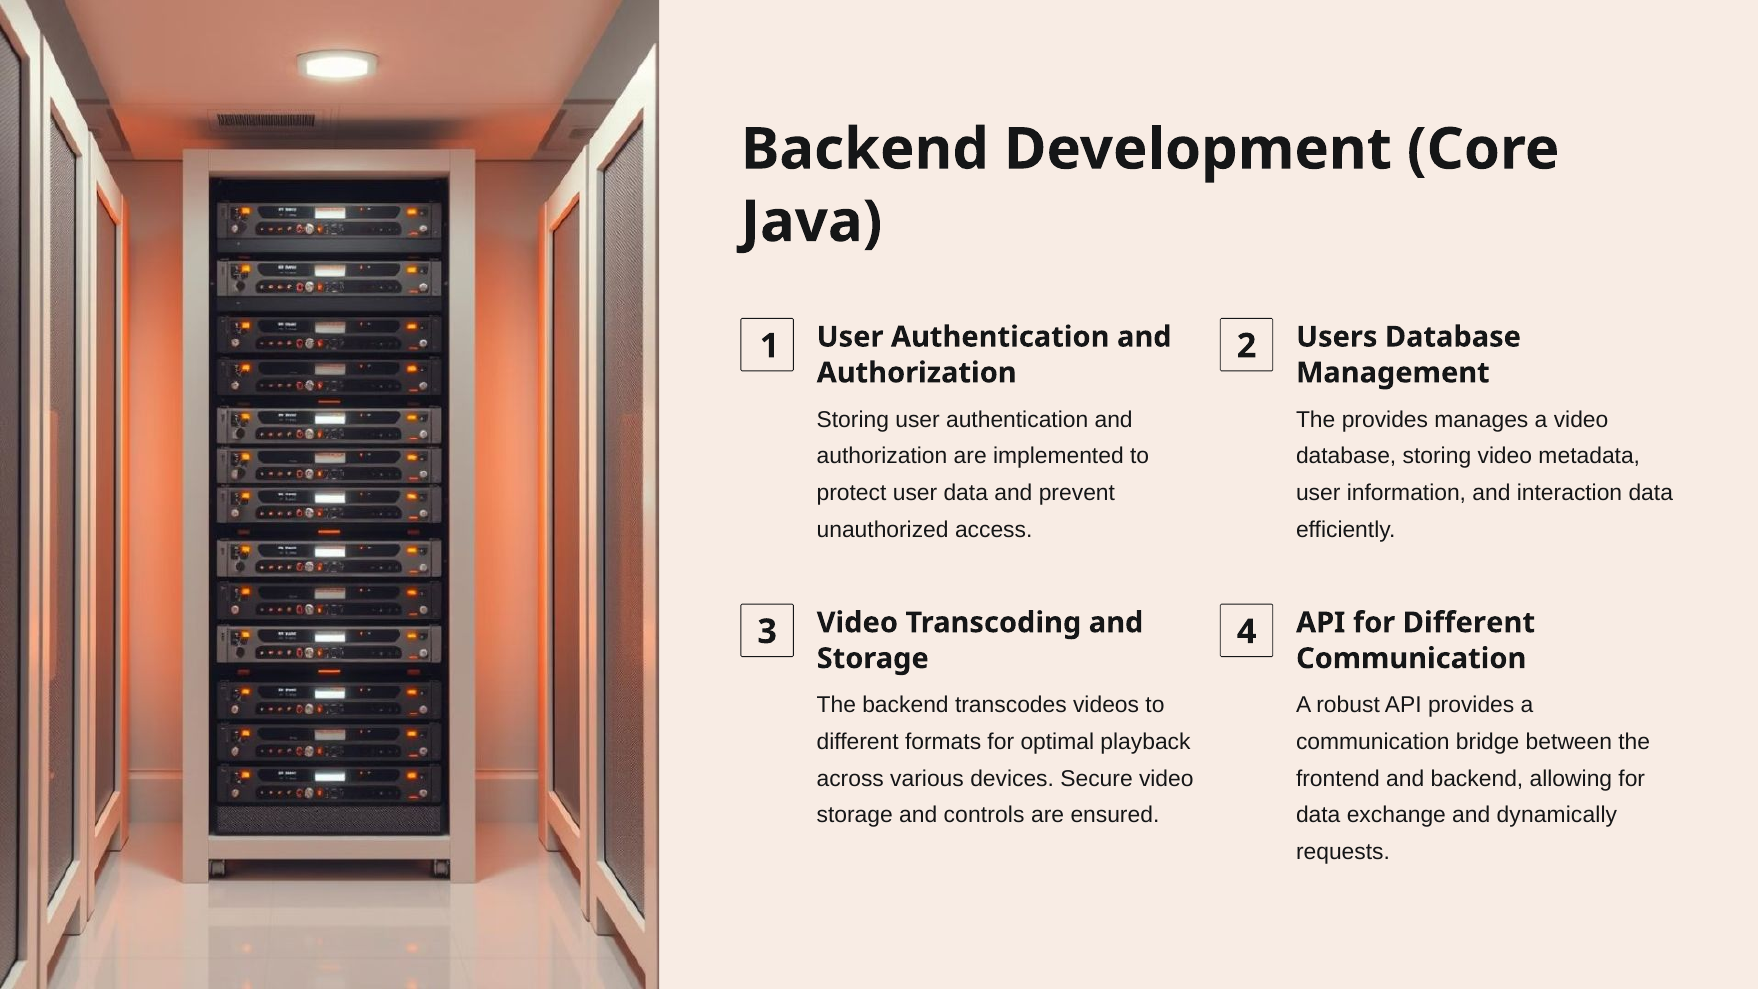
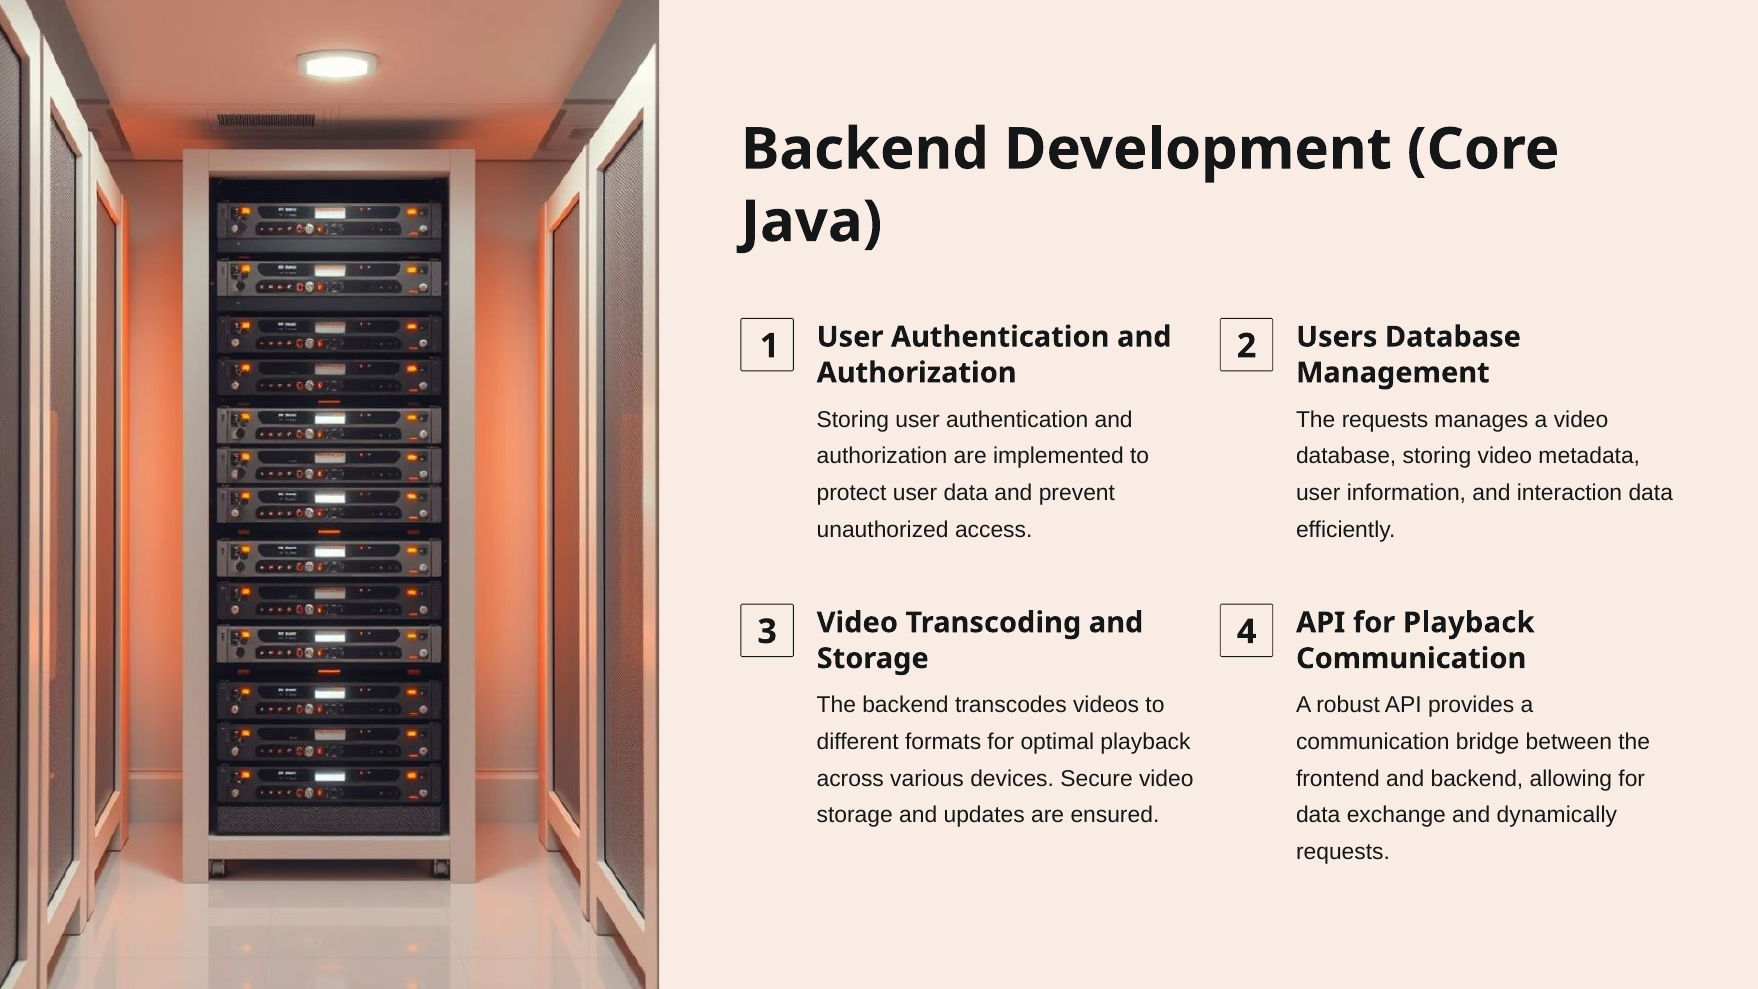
The provides: provides -> requests
for Different: Different -> Playback
controls: controls -> updates
